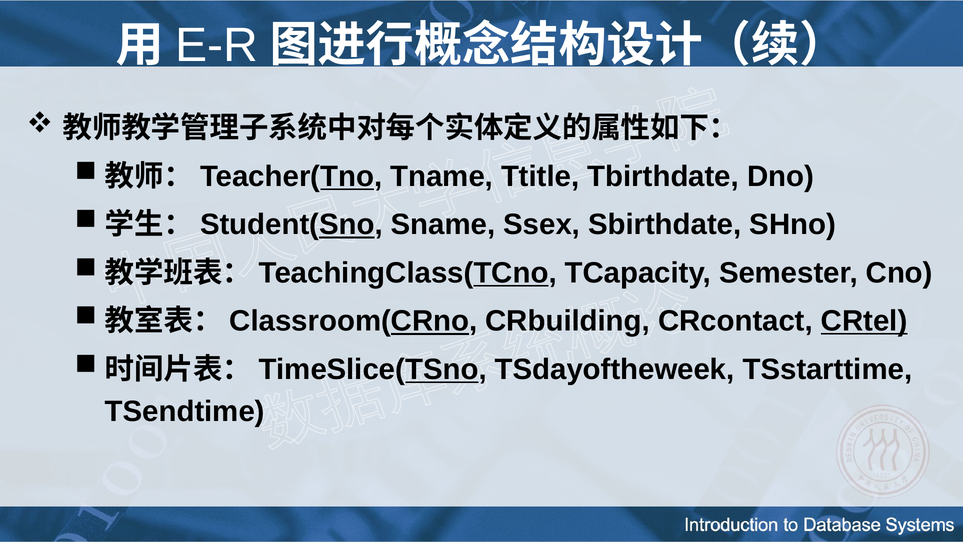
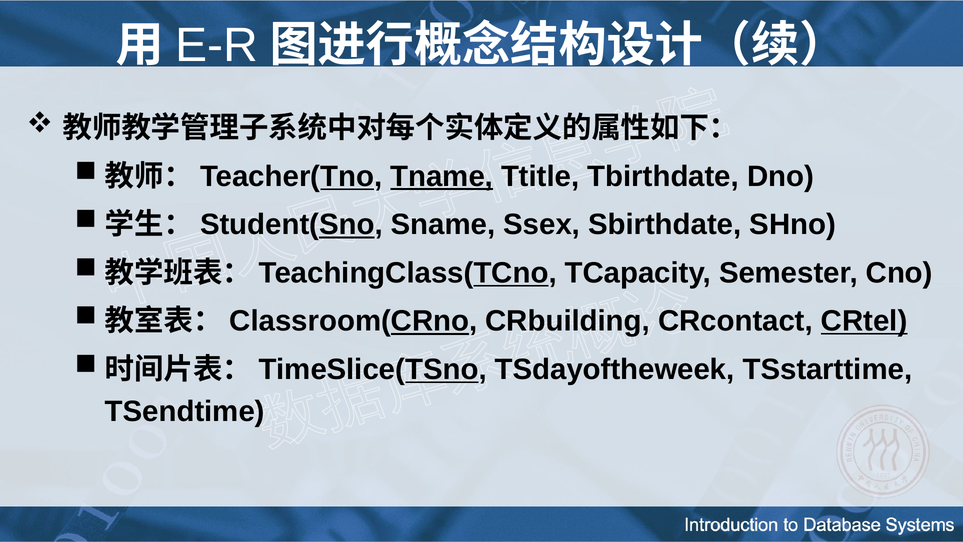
Tname underline: none -> present
